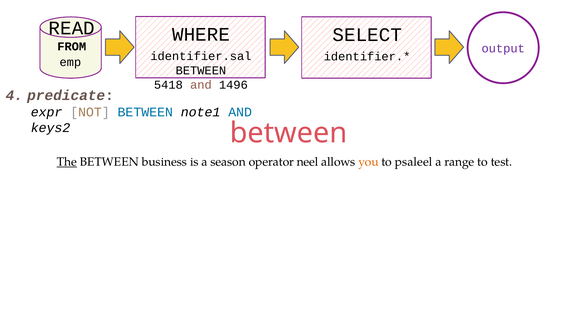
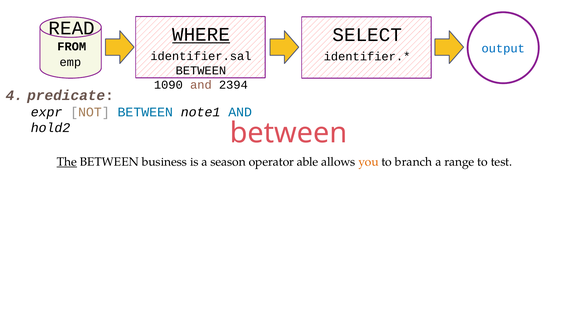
WHERE underline: none -> present
output colour: purple -> blue
5418: 5418 -> 1090
1496: 1496 -> 2394
keys2: keys2 -> hold2
neel: neel -> able
psaleel: psaleel -> branch
